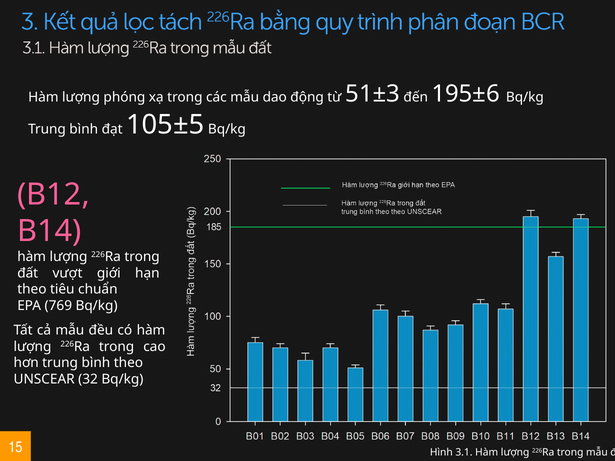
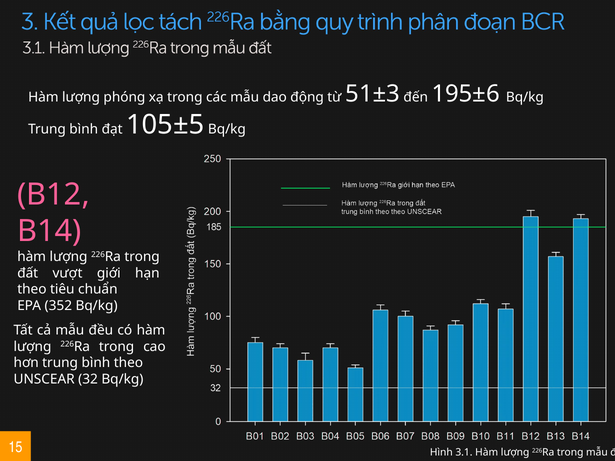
769: 769 -> 352
